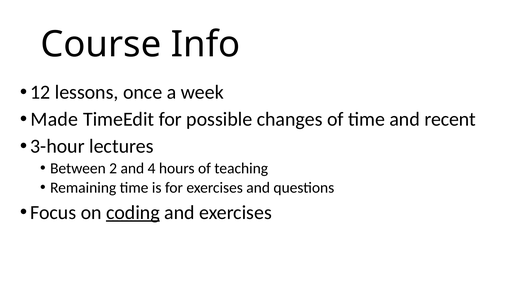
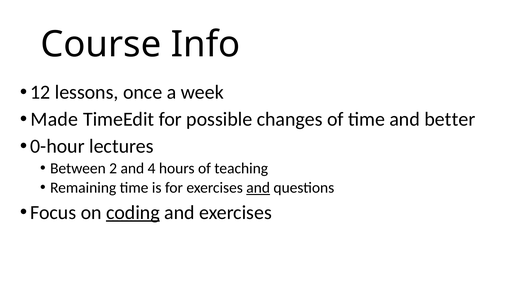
recent: recent -> better
3-hour: 3-hour -> 0-hour
and at (258, 188) underline: none -> present
